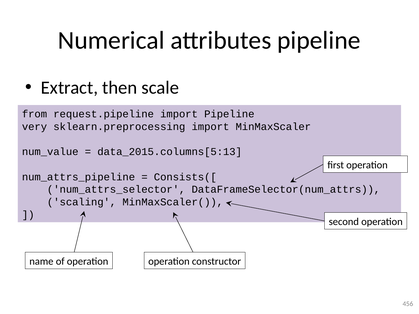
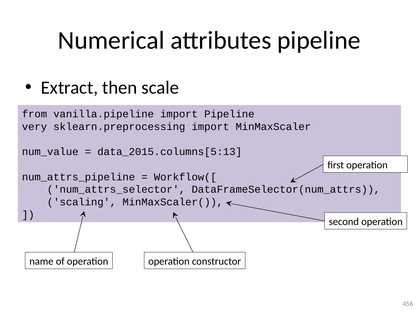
request.pipeline: request.pipeline -> vanilla.pipeline
Consists([: Consists([ -> Workflow([
